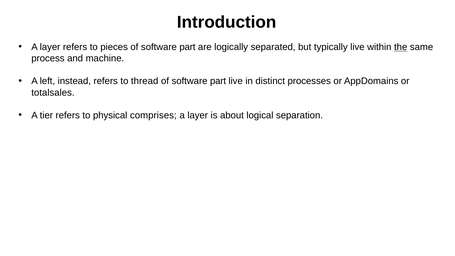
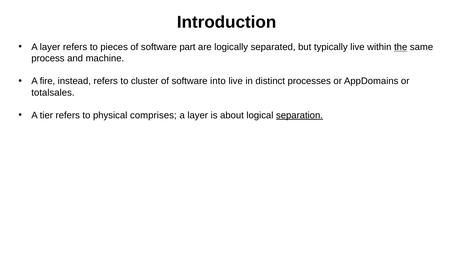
left: left -> fire
thread: thread -> cluster
part at (218, 81): part -> into
separation underline: none -> present
